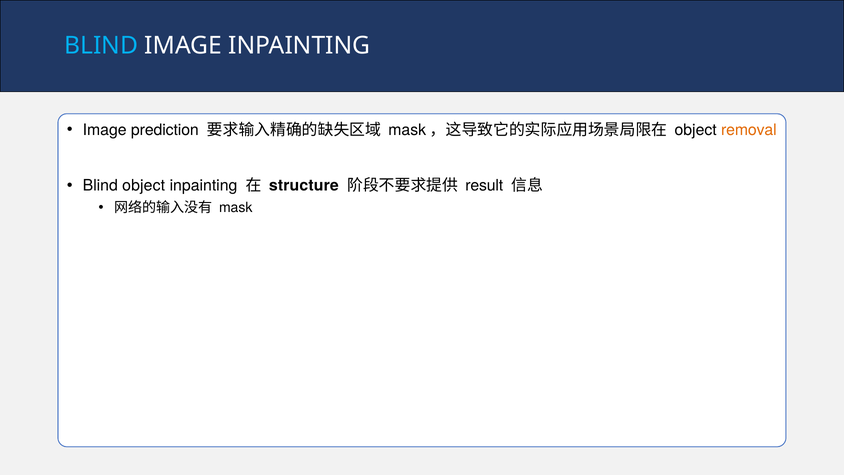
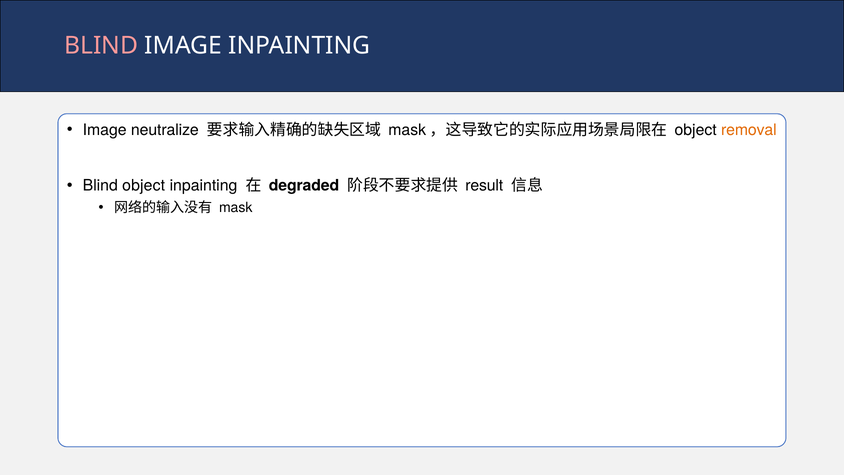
BLIND at (101, 46) colour: light blue -> pink
prediction: prediction -> neutralize
structure: structure -> degraded
